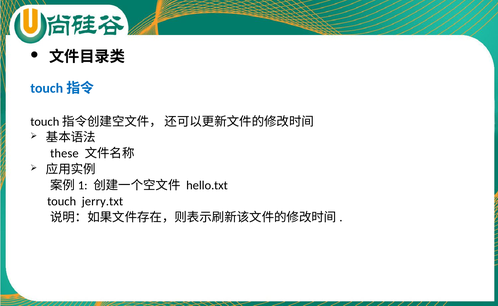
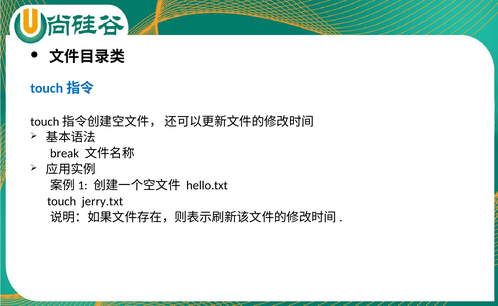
these: these -> break
